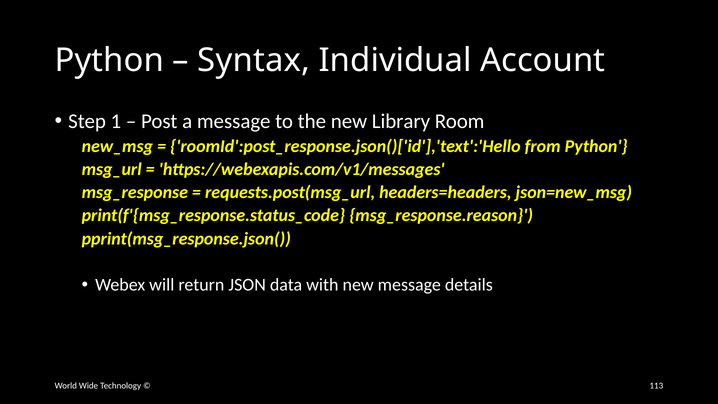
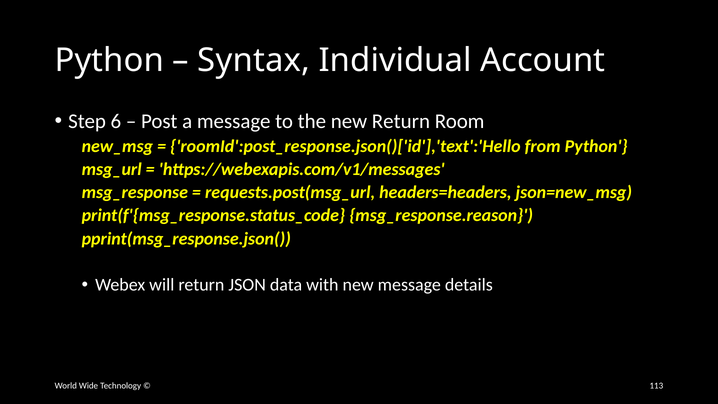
1: 1 -> 6
new Library: Library -> Return
